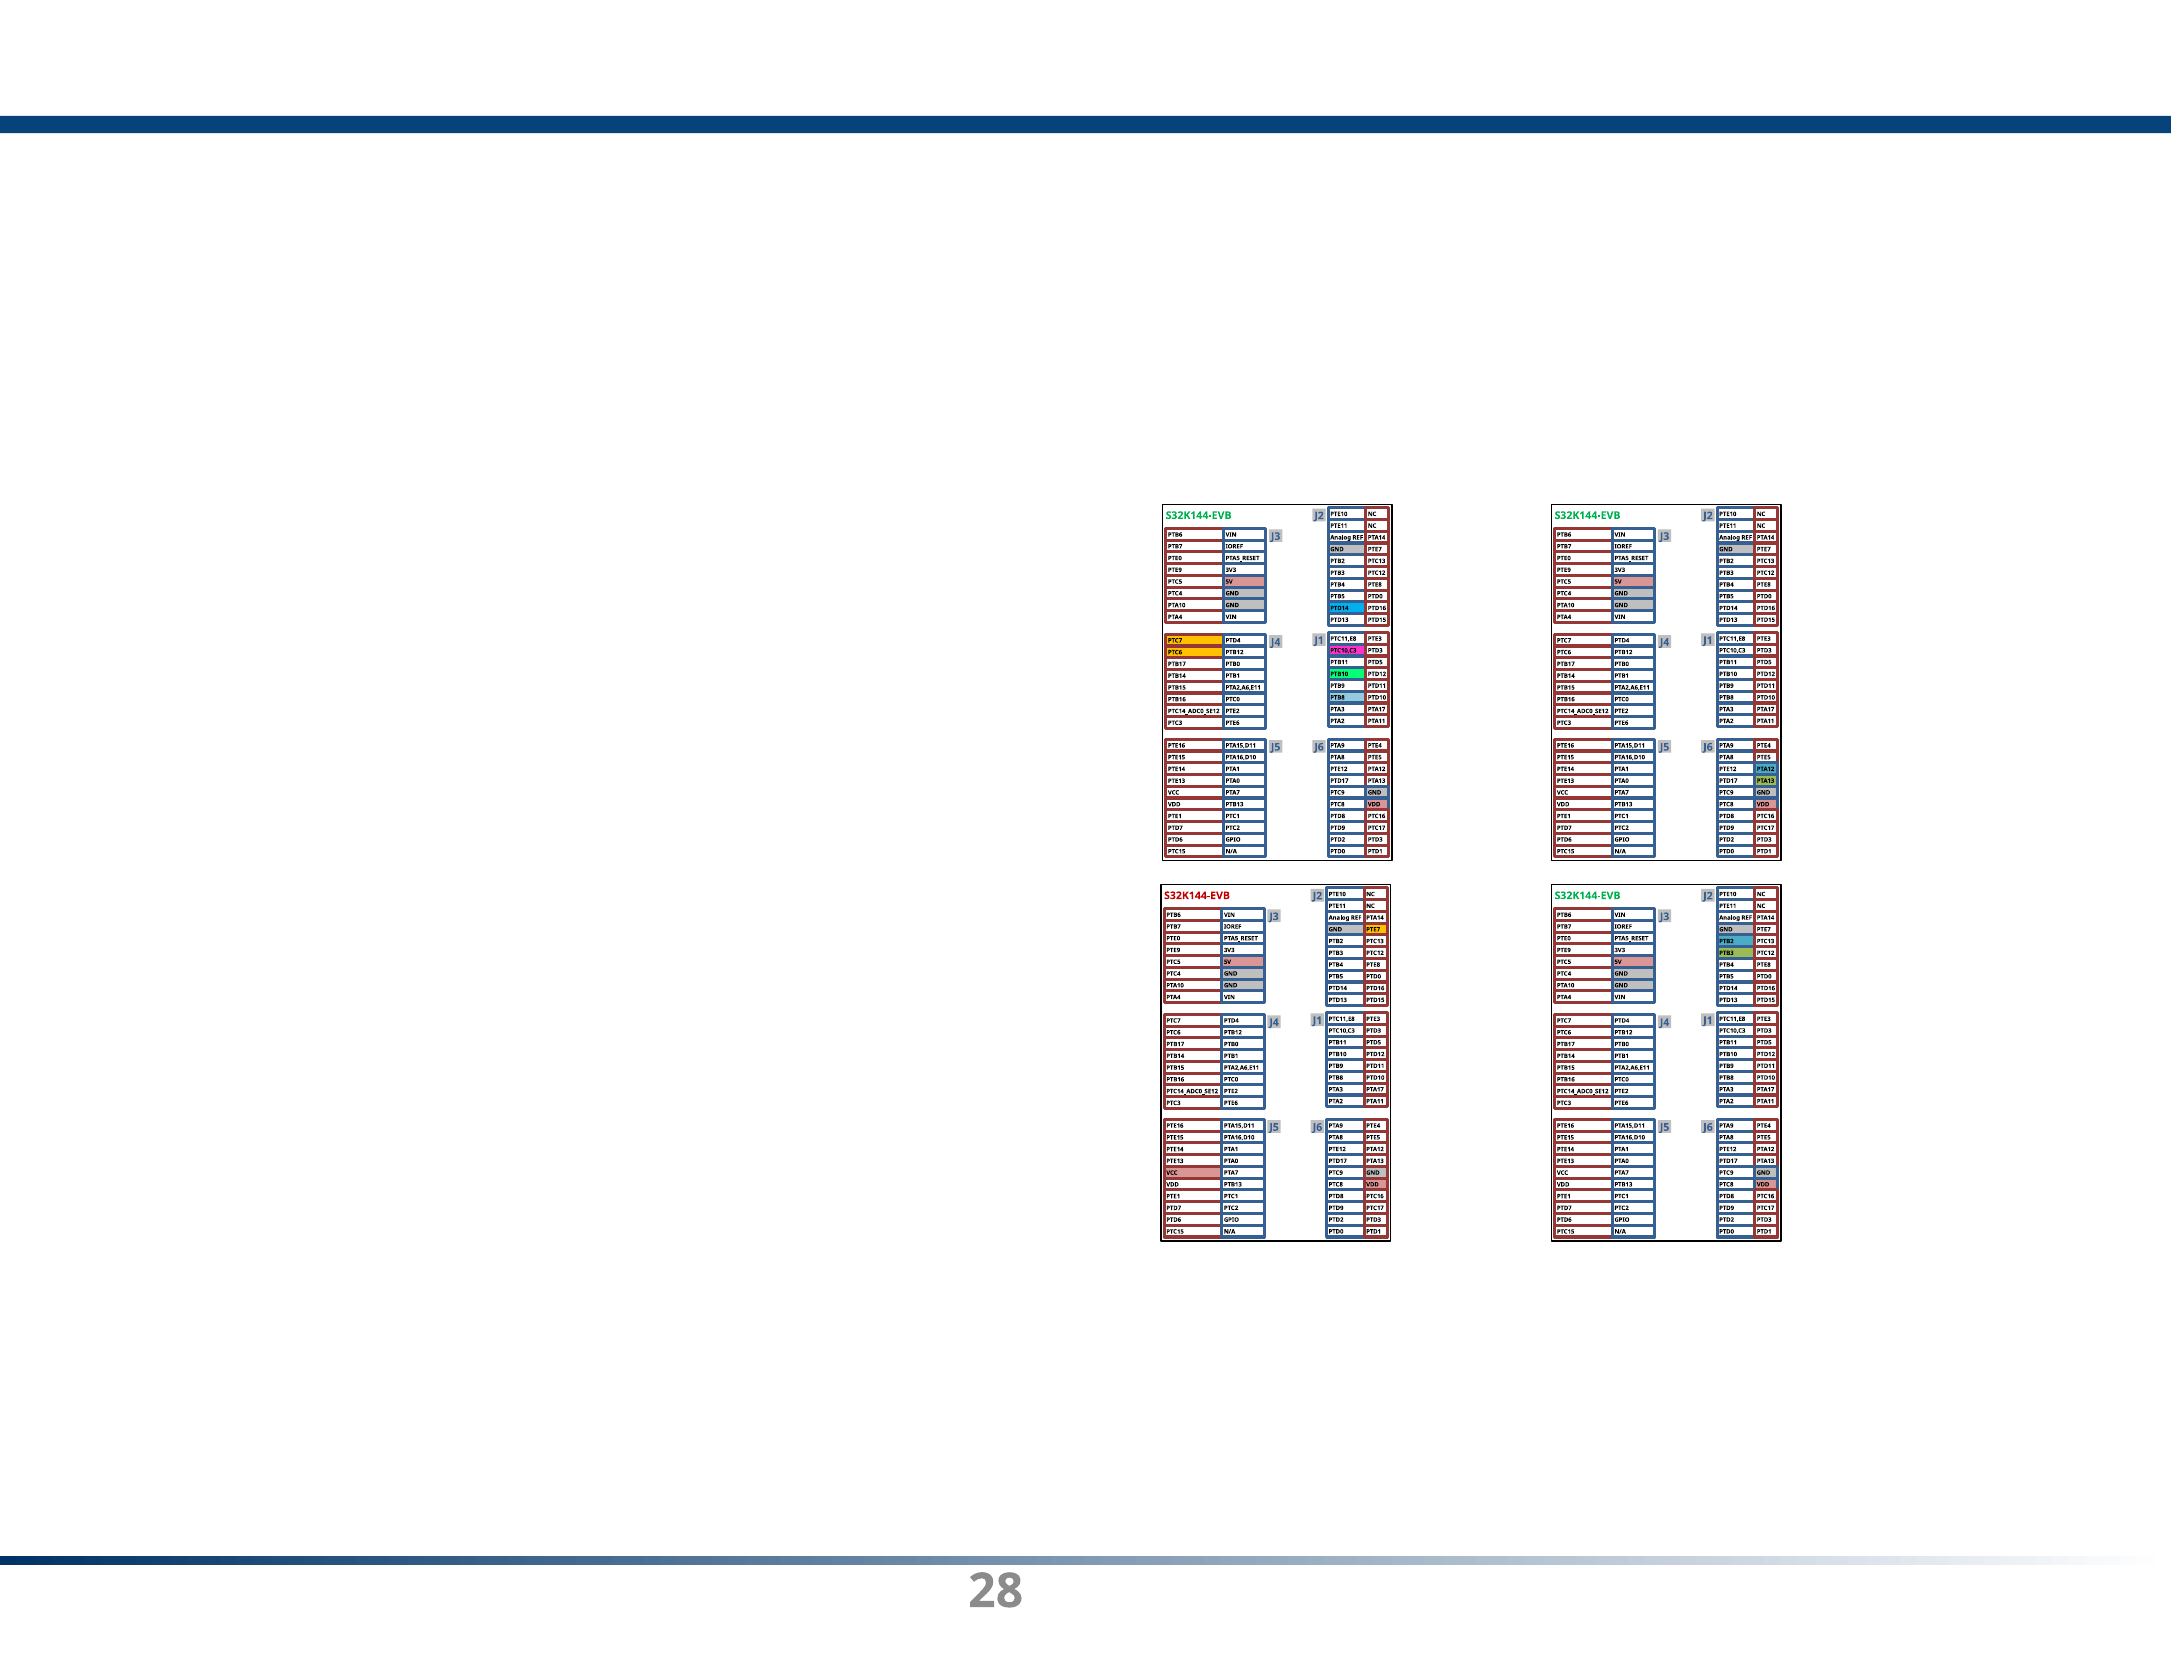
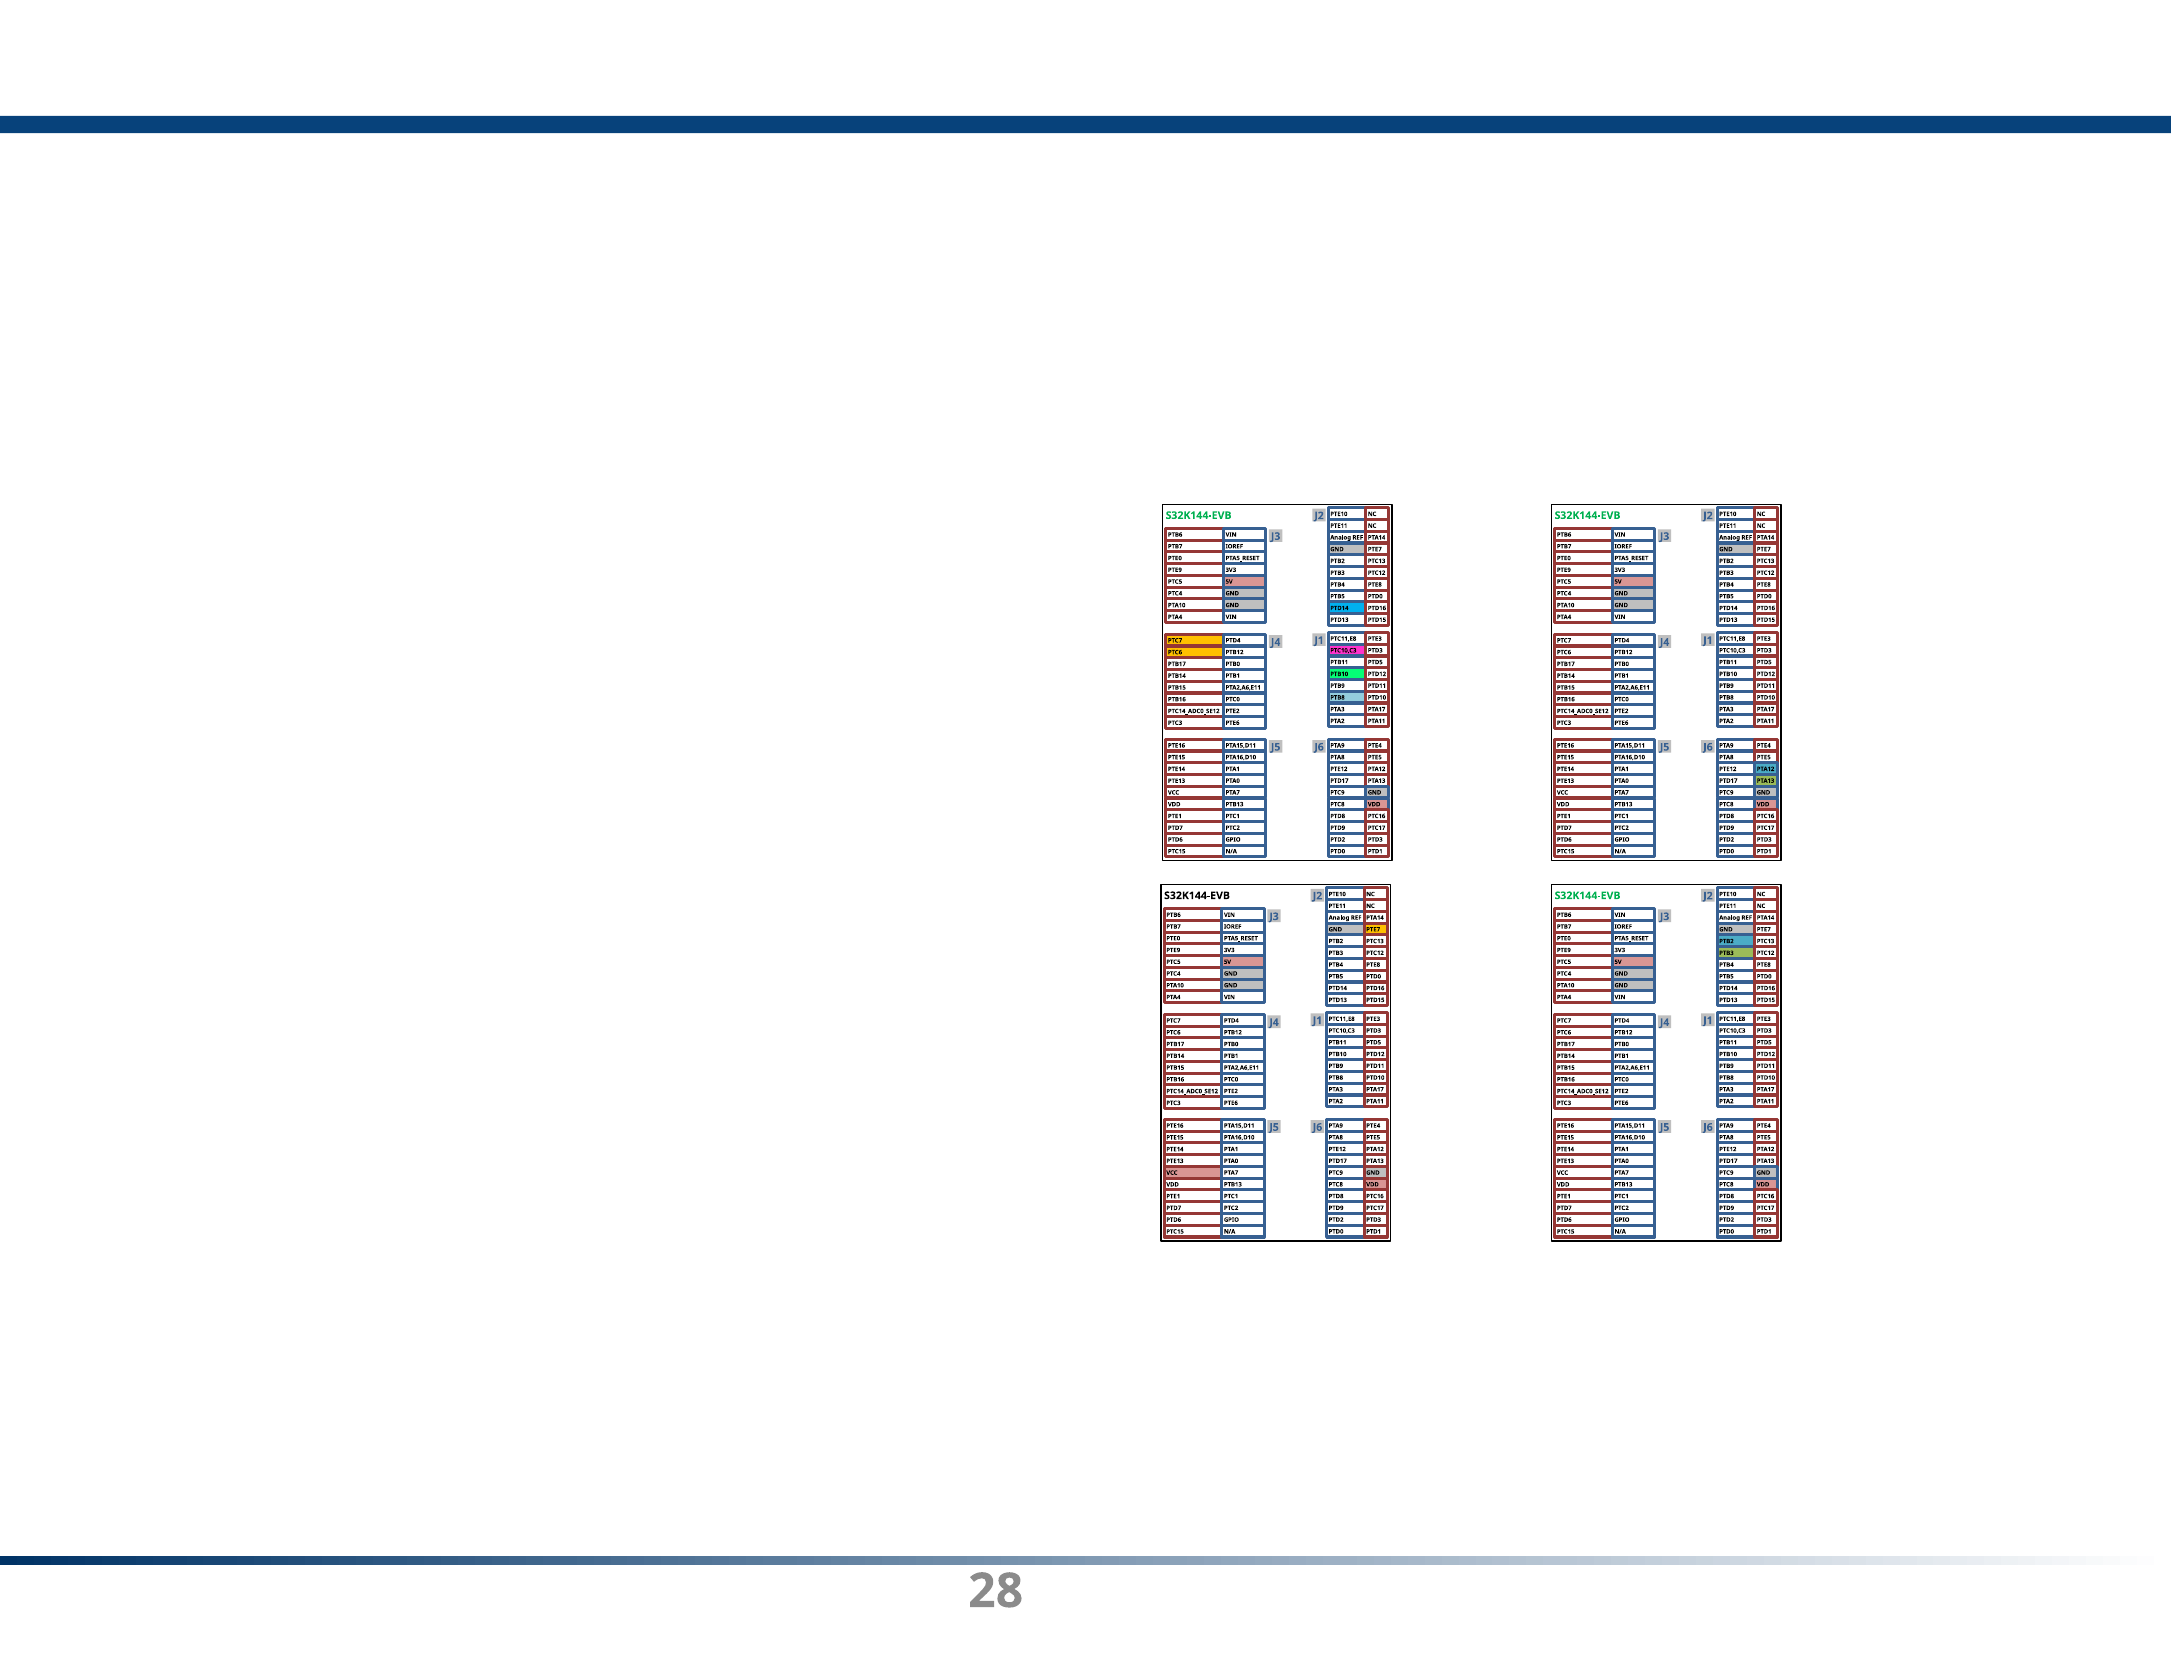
S32K144-EVB at (1197, 895) colour: red -> black
